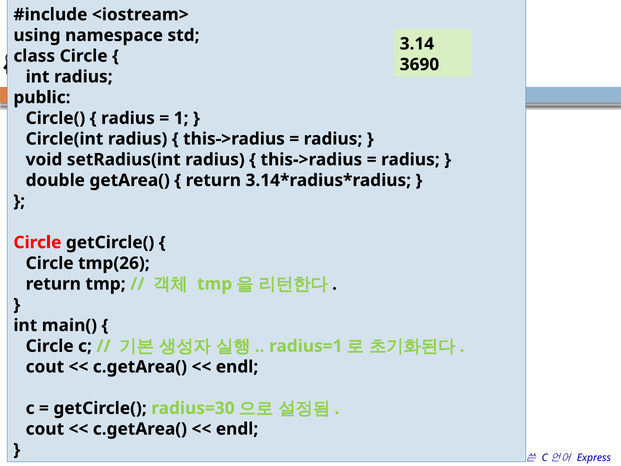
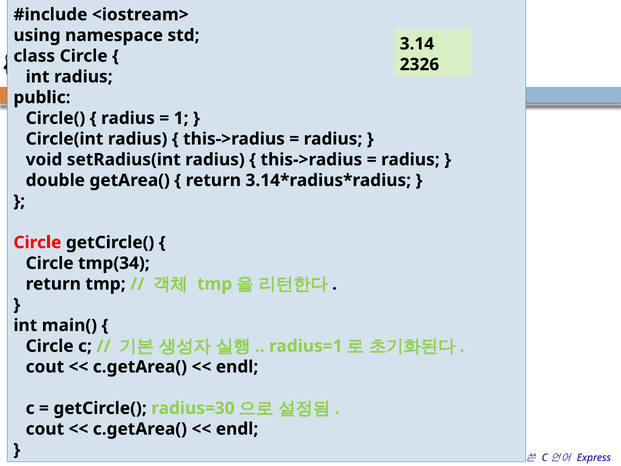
3690: 3690 -> 2326
tmp(26: tmp(26 -> tmp(34
